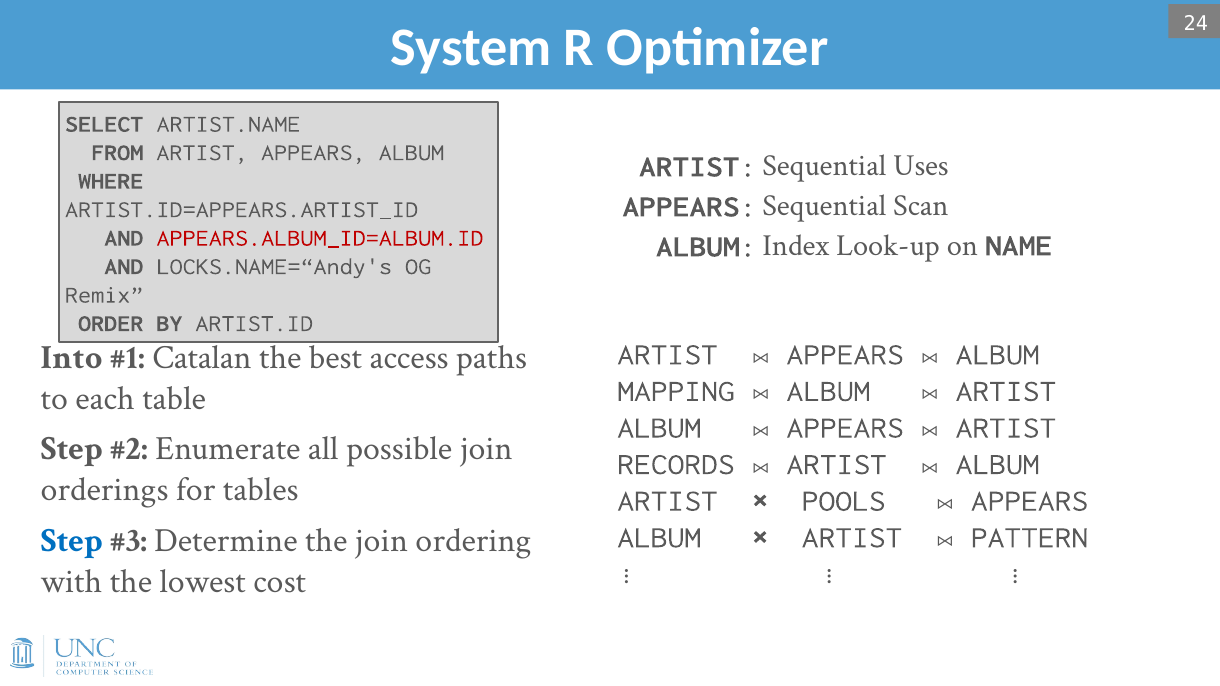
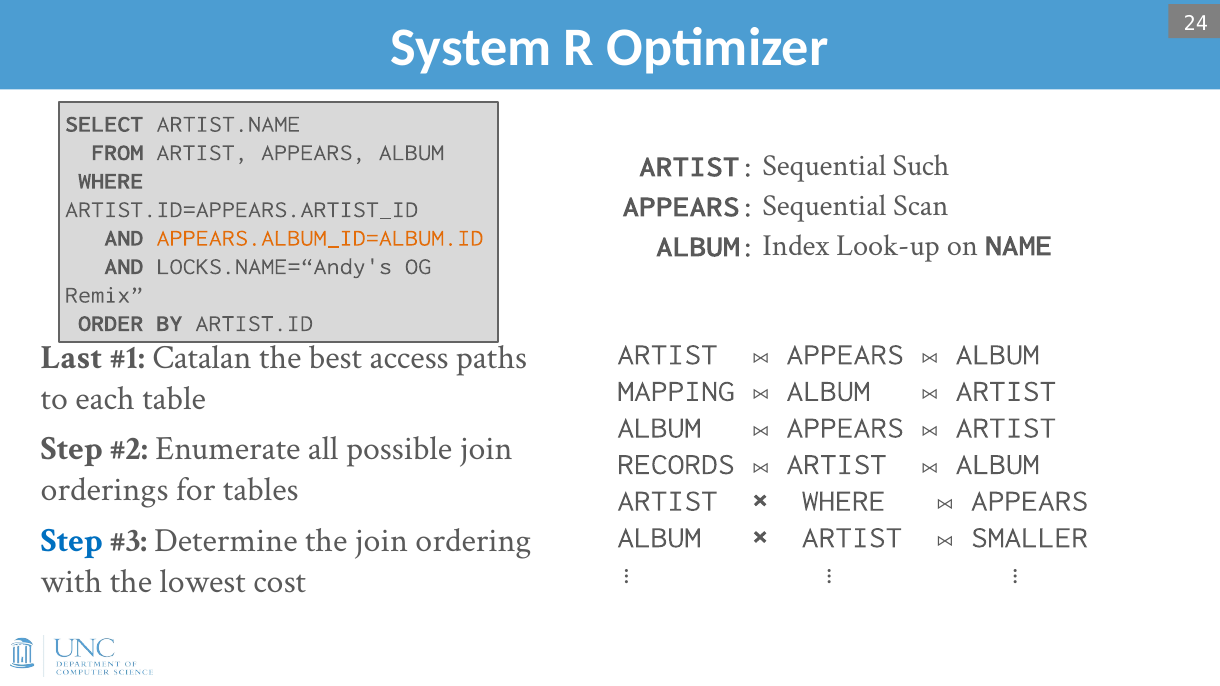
Uses: Uses -> Such
APPEARS.ALBUM_ID=ALBUM.ID colour: red -> orange
Into: Into -> Last
POOLS at (844, 501): POOLS -> WHERE
PATTERN: PATTERN -> SMALLER
